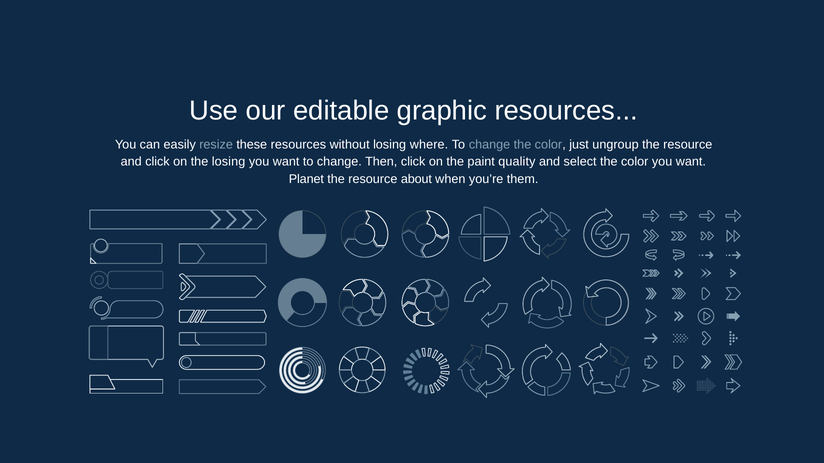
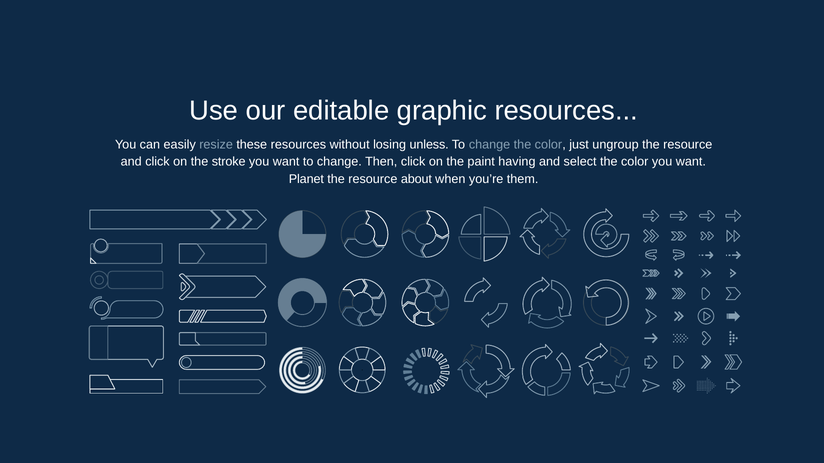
where: where -> unless
the losing: losing -> stroke
quality: quality -> having
